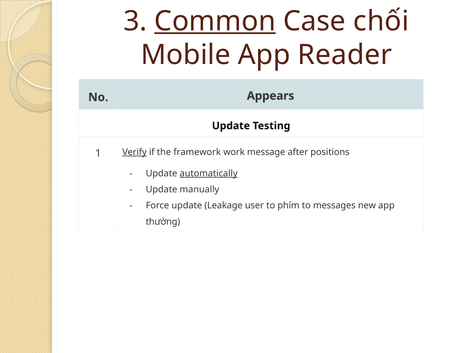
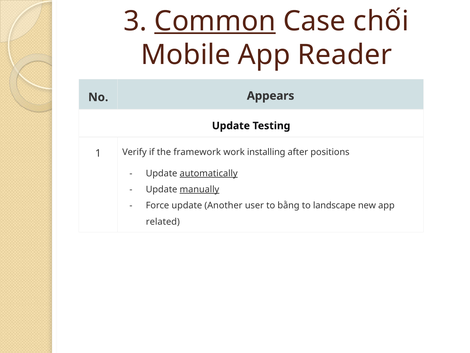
Verify underline: present -> none
message: message -> installing
manually underline: none -> present
Leakage: Leakage -> Another
phím: phím -> bằng
messages: messages -> landscape
thường: thường -> related
